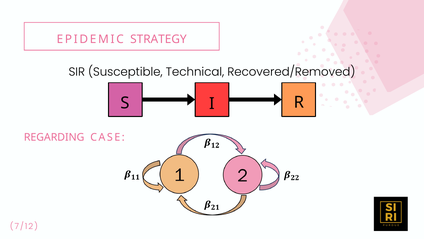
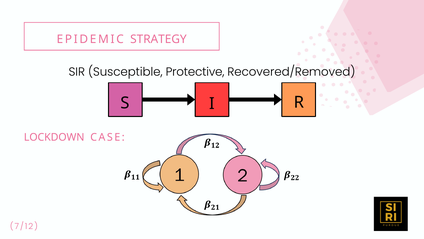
Technical: Technical -> Protective
REGARDING: REGARDING -> LOCKDOWN
